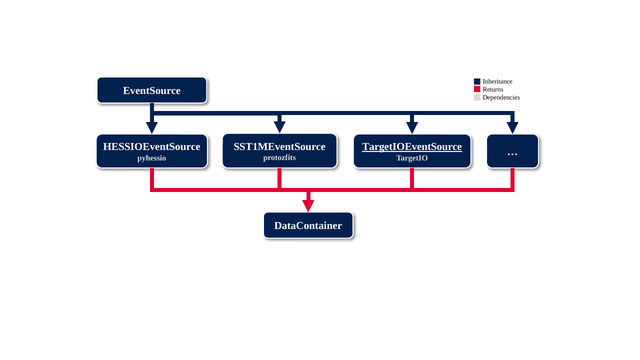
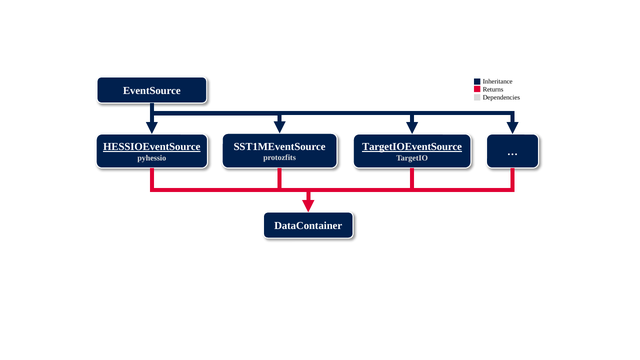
HESSIOEventSource underline: none -> present
